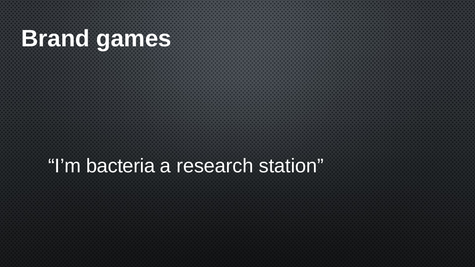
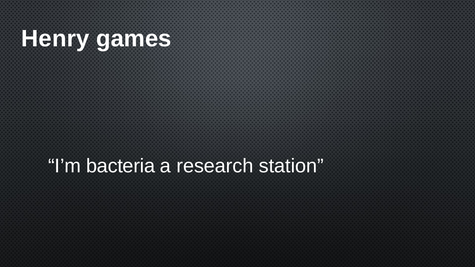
Brand: Brand -> Henry
